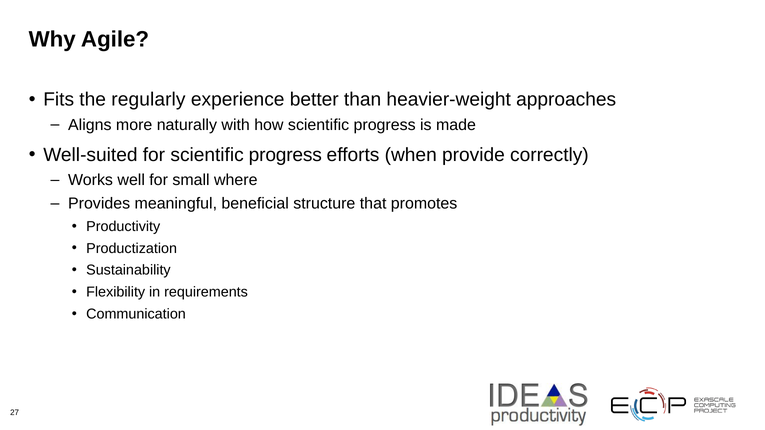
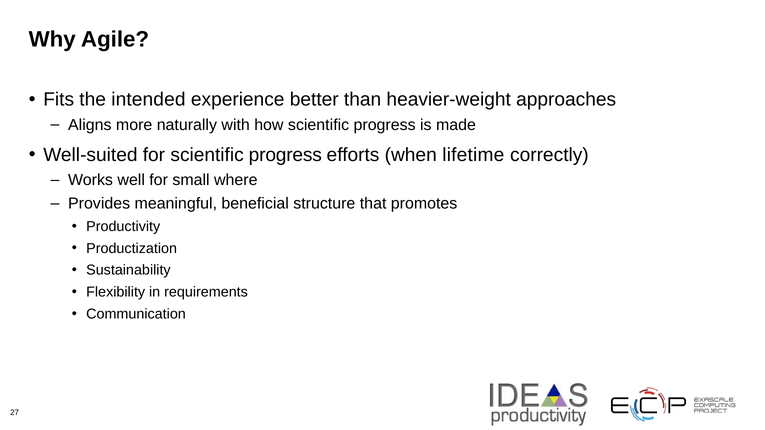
regularly: regularly -> intended
provide: provide -> lifetime
